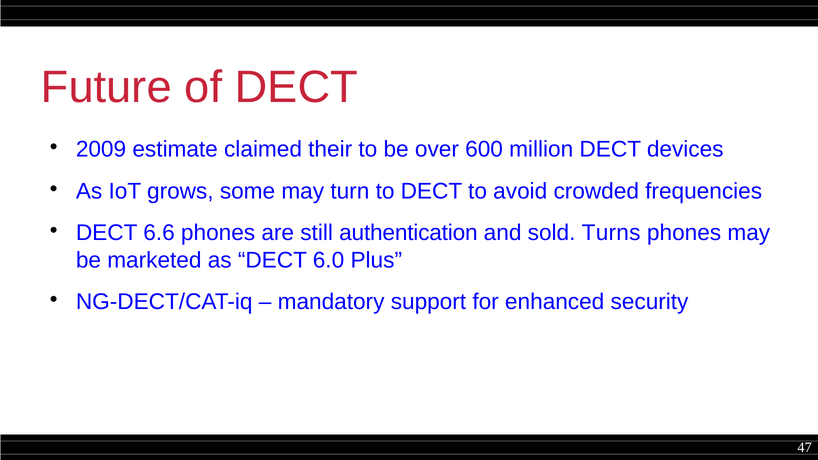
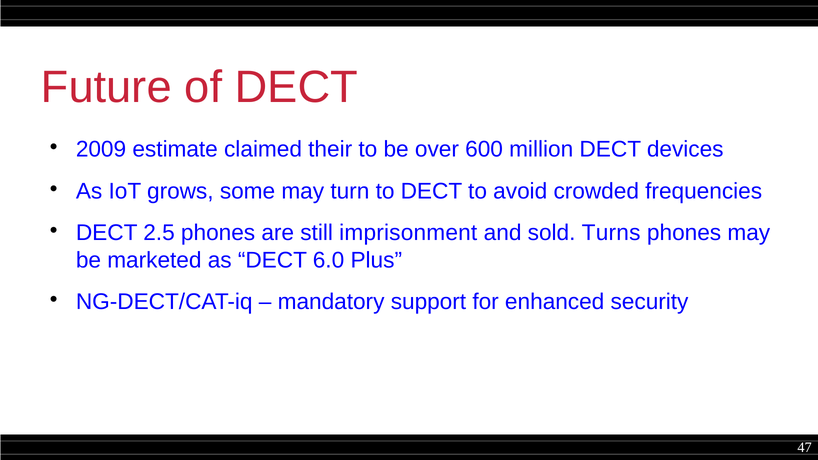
6.6: 6.6 -> 2.5
authentication: authentication -> imprisonment
